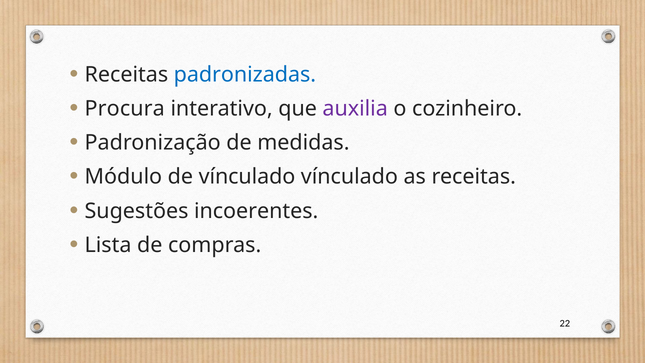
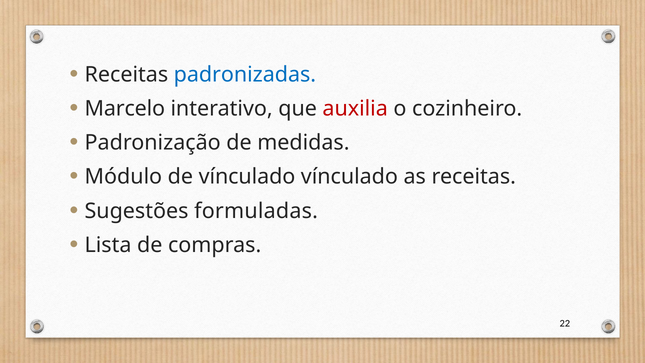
Procura: Procura -> Marcelo
auxilia colour: purple -> red
incoerentes: incoerentes -> formuladas
